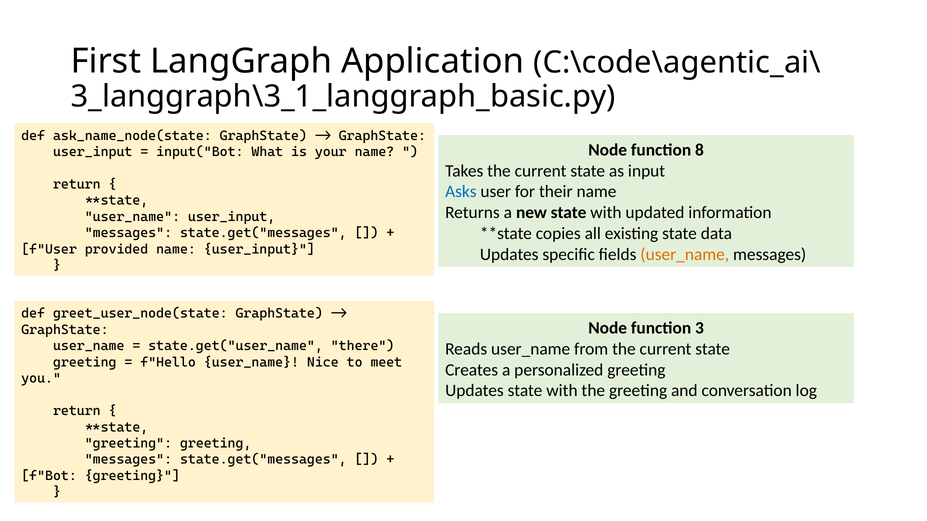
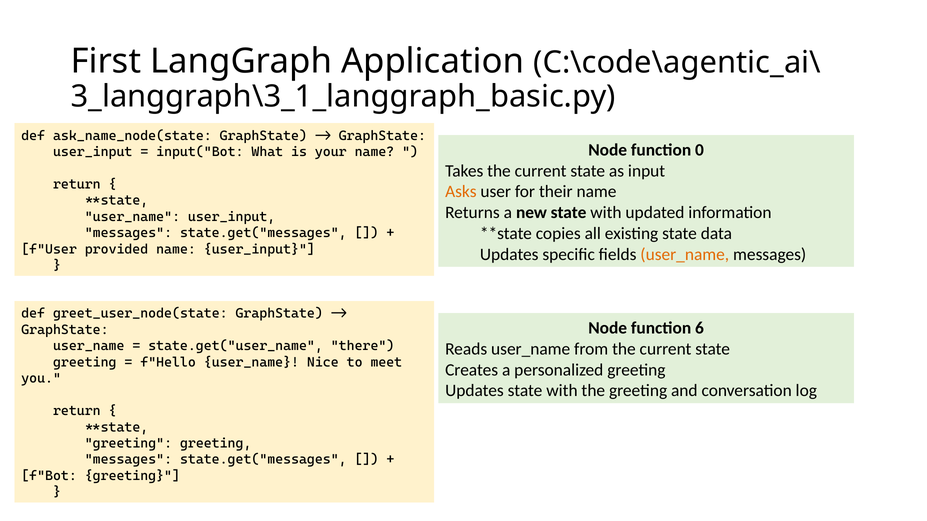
8: 8 -> 0
Asks colour: blue -> orange
3: 3 -> 6
